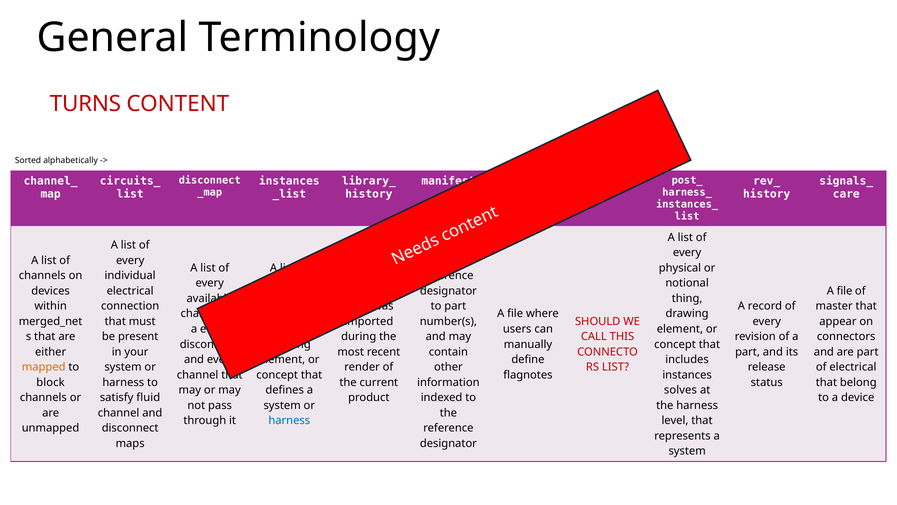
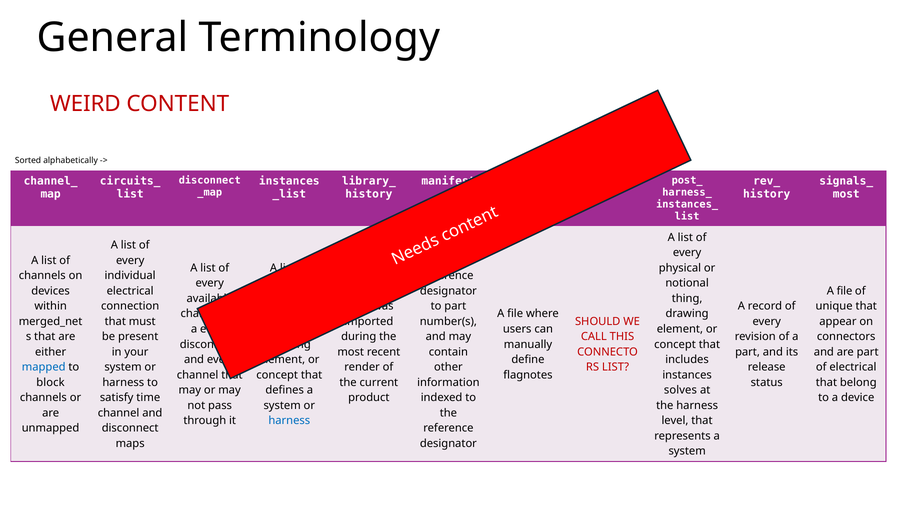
TURNS: TURNS -> WEIRD
care at (846, 194): care -> most
master: master -> unique
mapped colour: orange -> blue
fluid: fluid -> time
